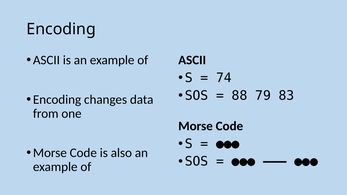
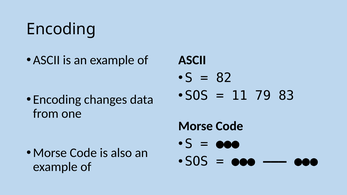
74: 74 -> 82
88: 88 -> 11
